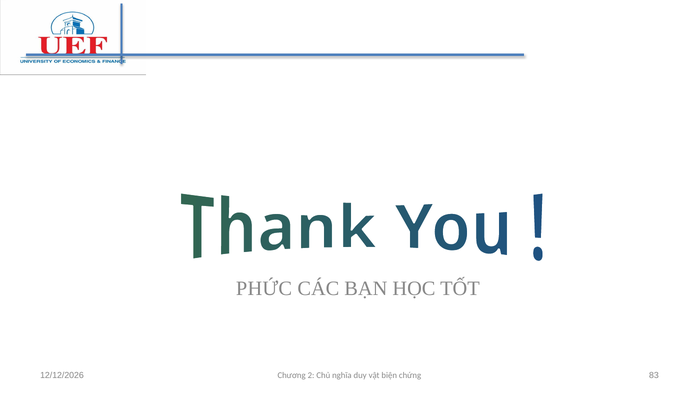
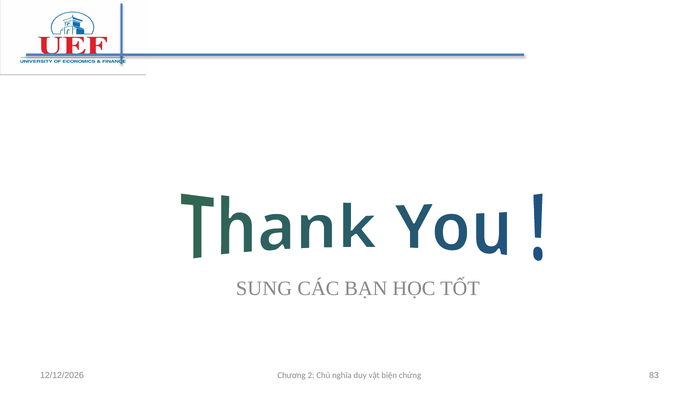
PHỨC: PHỨC -> SUNG
